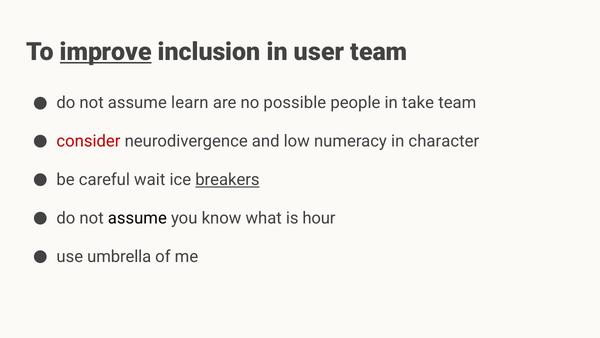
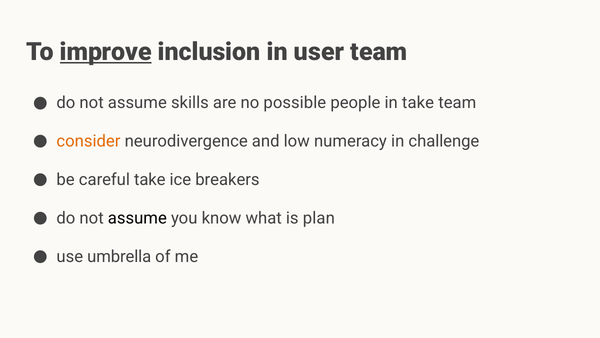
learn: learn -> skills
consider colour: red -> orange
character: character -> challenge
careful wait: wait -> take
breakers underline: present -> none
hour: hour -> plan
